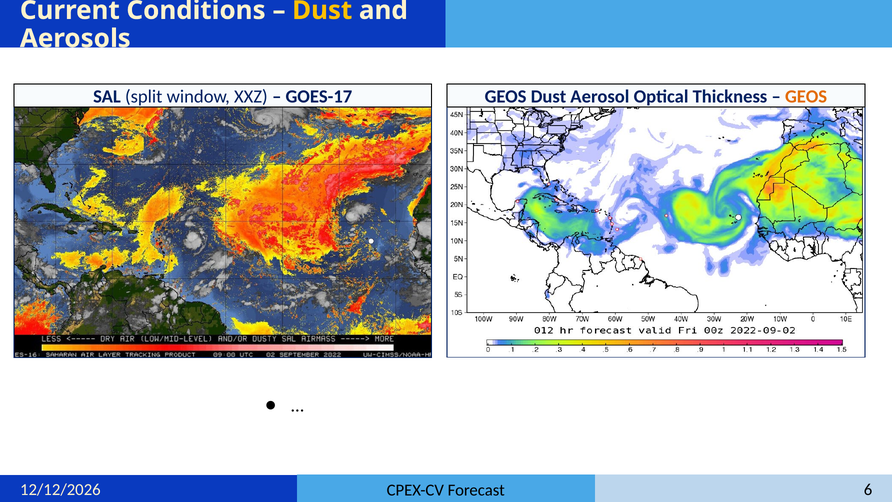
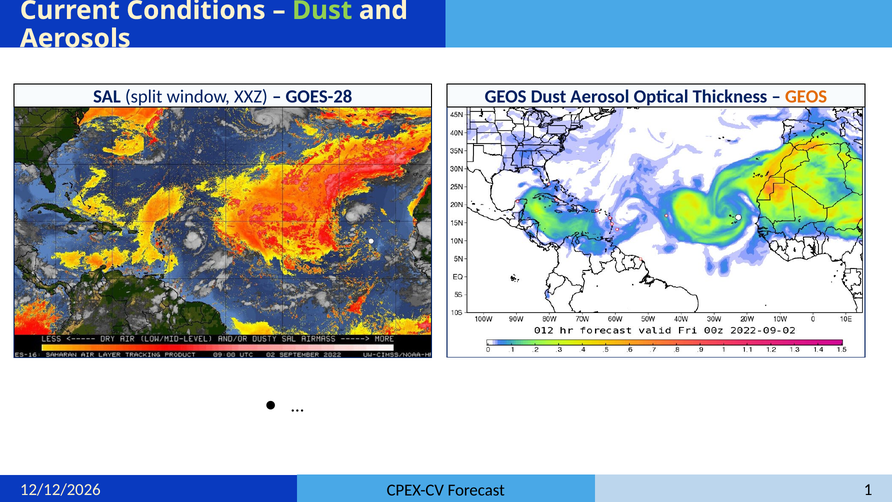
Dust at (322, 10) colour: yellow -> light green
GOES-17: GOES-17 -> GOES-28
6: 6 -> 1
